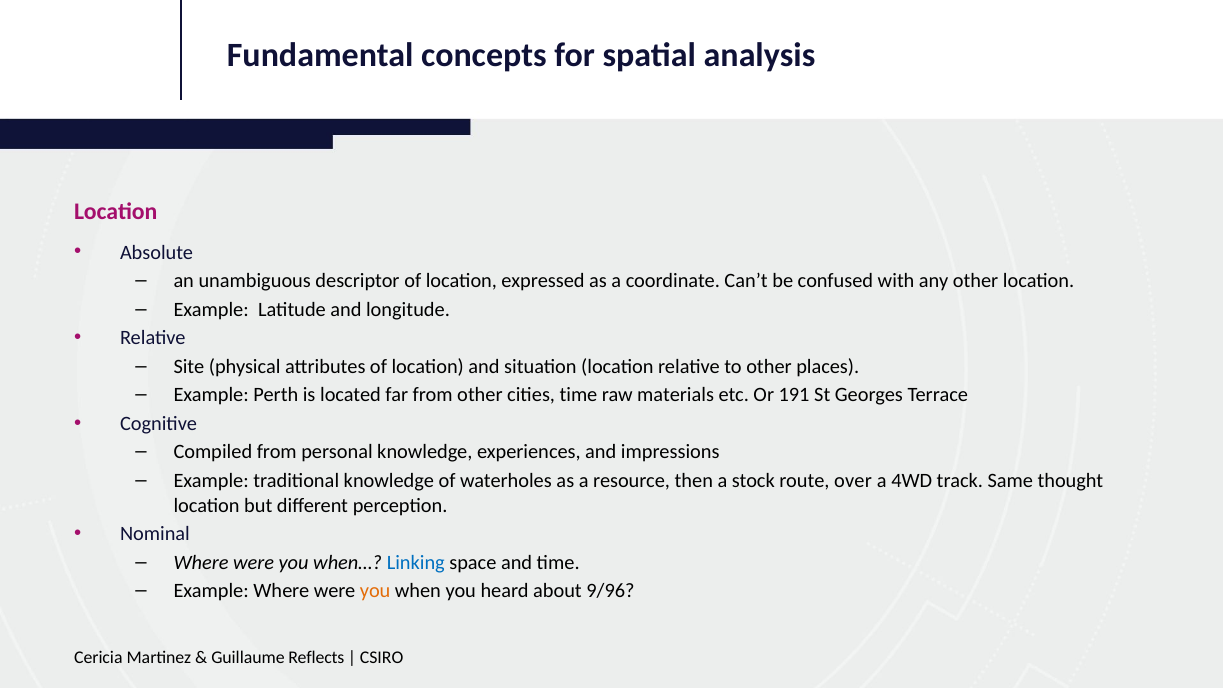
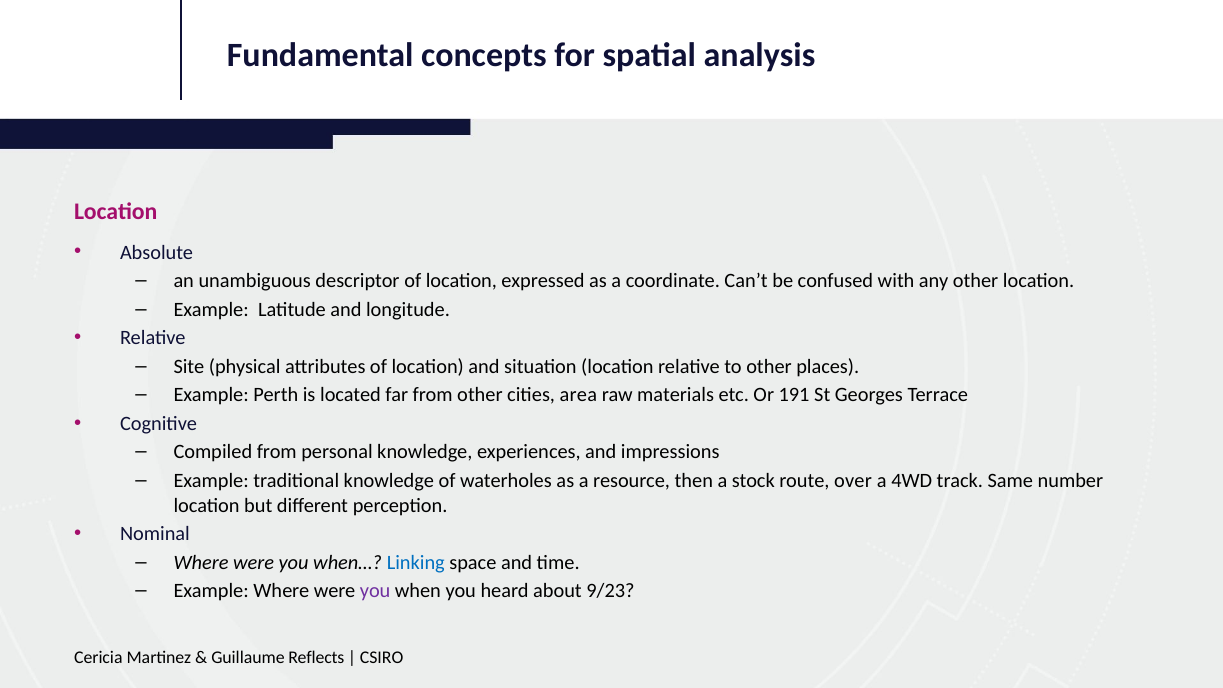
cities time: time -> area
thought: thought -> number
you at (375, 591) colour: orange -> purple
9/96: 9/96 -> 9/23
